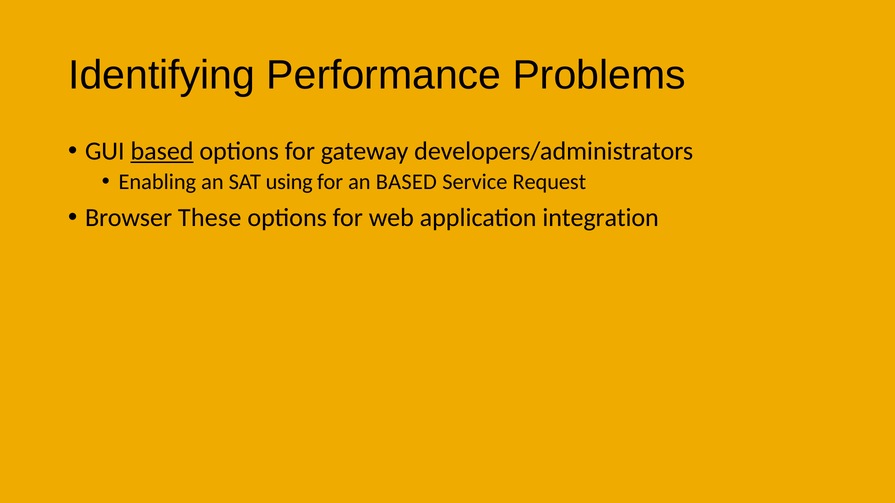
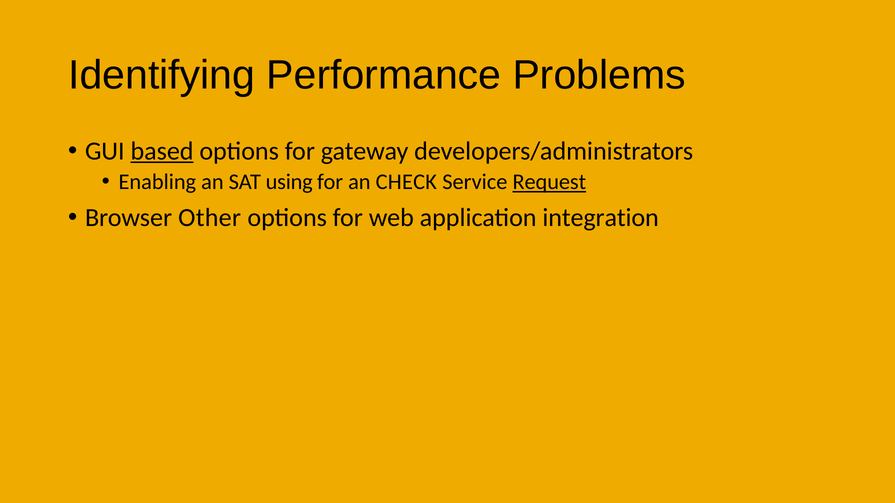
an BASED: BASED -> CHECK
Request underline: none -> present
These: These -> Other
